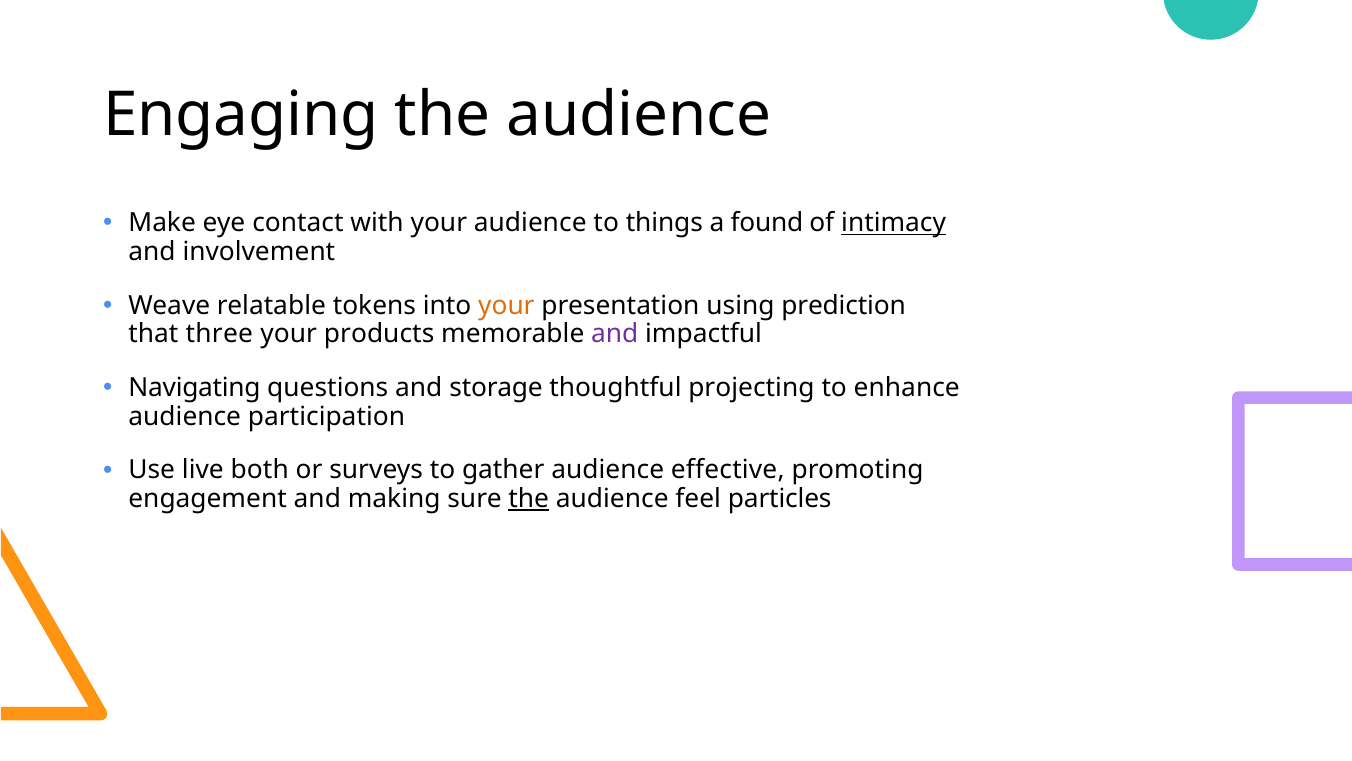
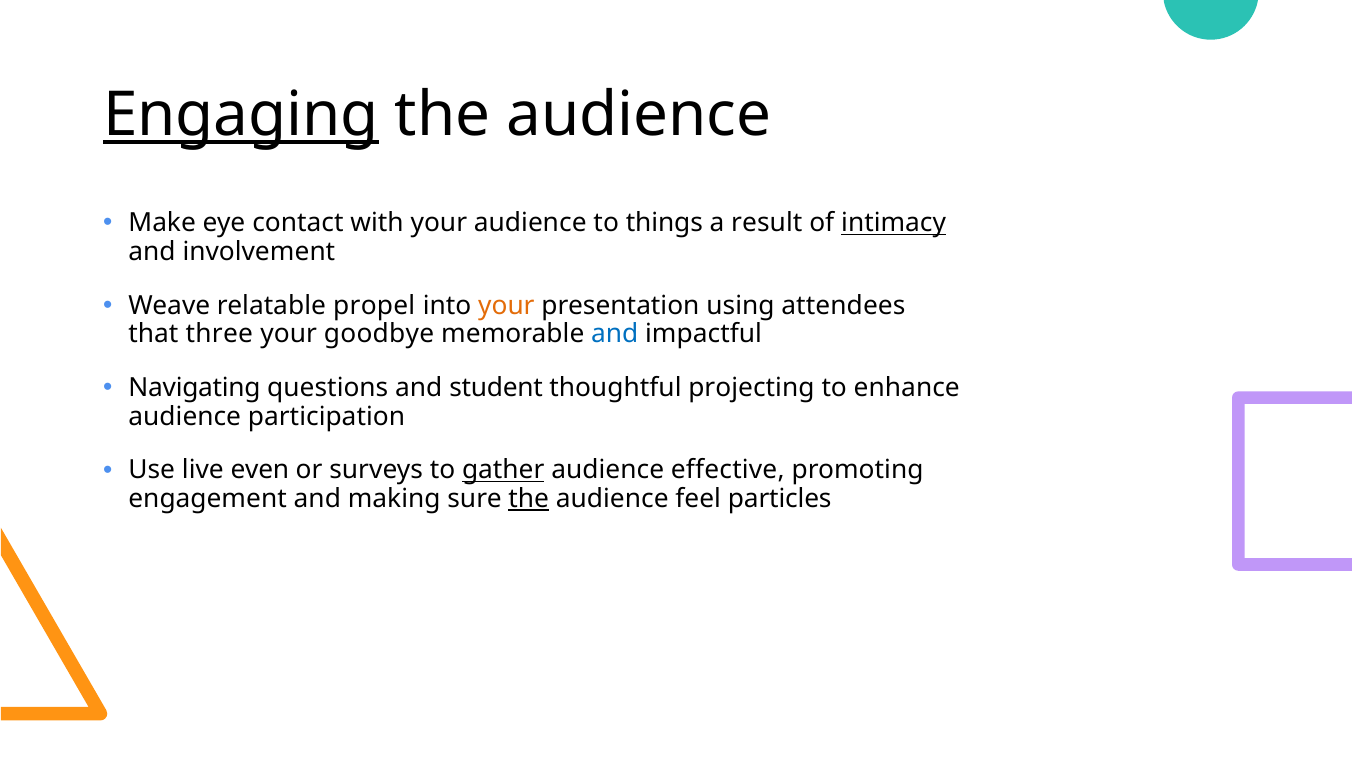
Engaging underline: none -> present
found: found -> result
tokens: tokens -> propel
prediction: prediction -> attendees
products: products -> goodbye
and at (615, 334) colour: purple -> blue
storage: storage -> student
both: both -> even
gather underline: none -> present
